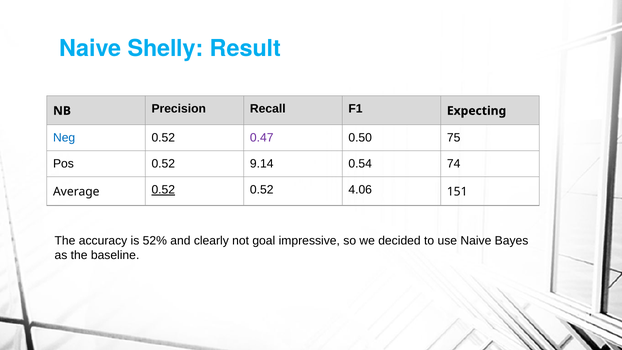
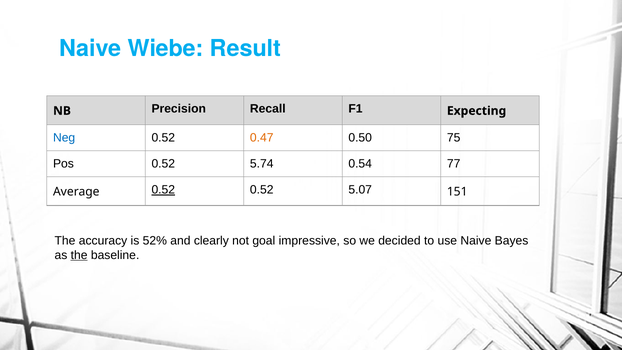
Shelly: Shelly -> Wiebe
0.47 colour: purple -> orange
9.14: 9.14 -> 5.74
74: 74 -> 77
4.06: 4.06 -> 5.07
the at (79, 255) underline: none -> present
